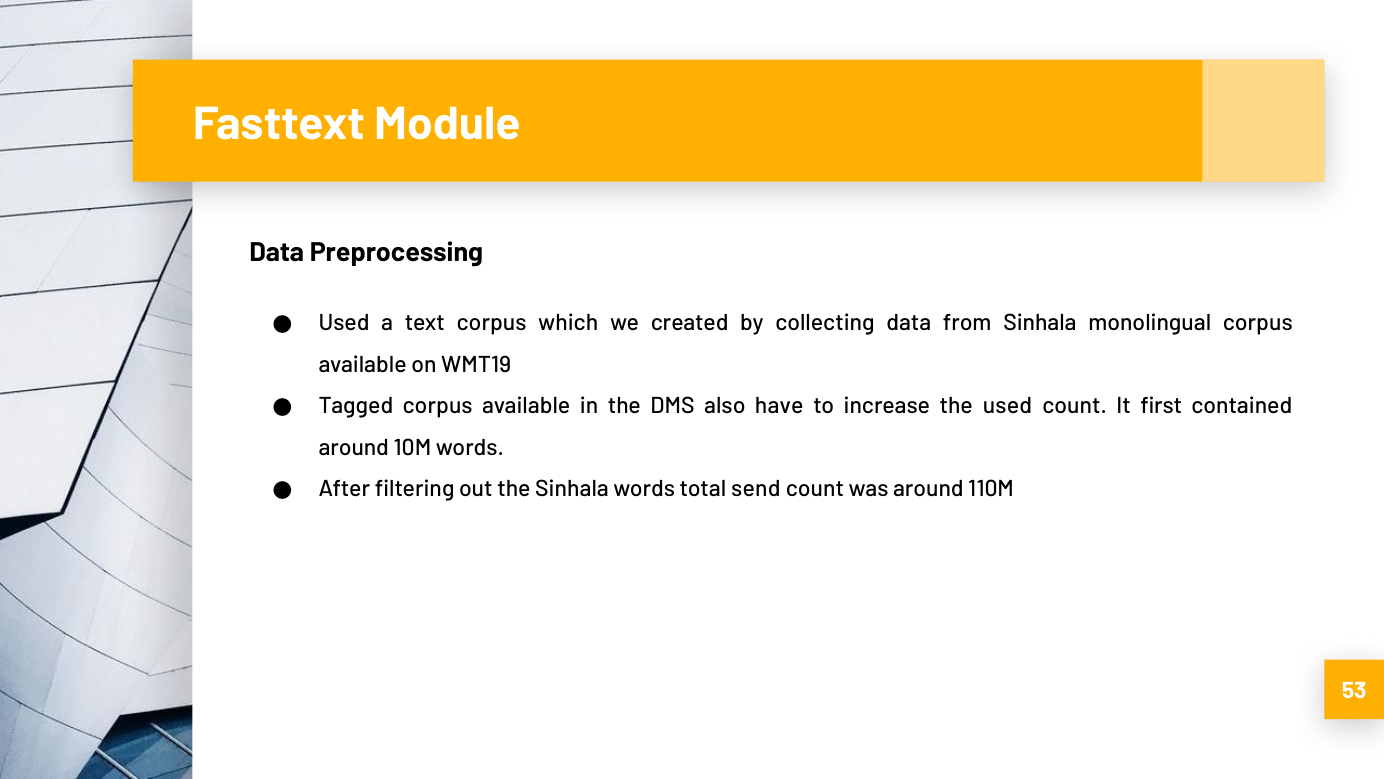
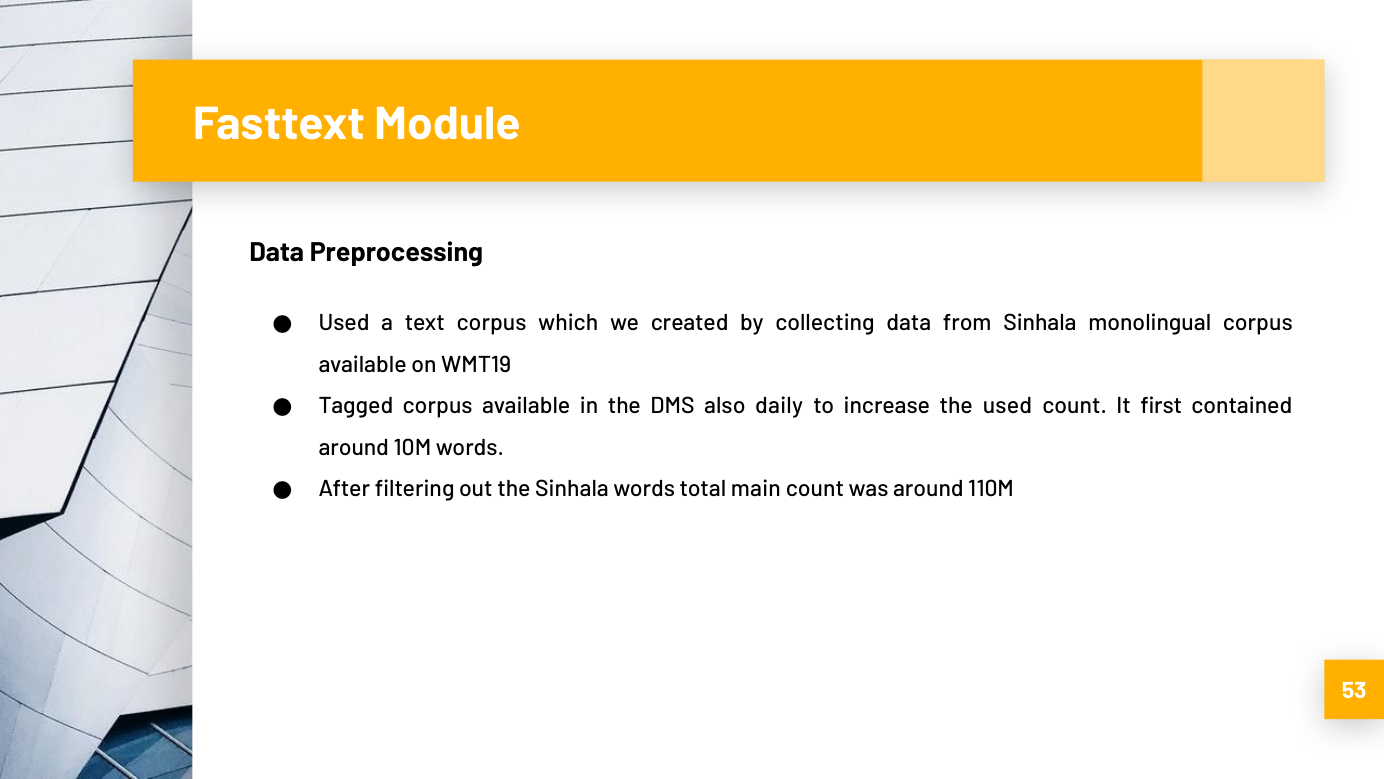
have: have -> daily
send: send -> main
